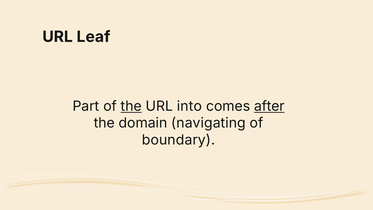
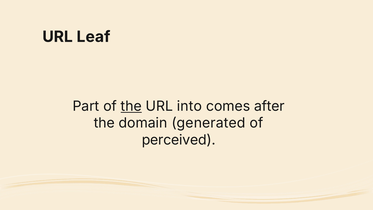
after underline: present -> none
navigating: navigating -> generated
boundary: boundary -> perceived
